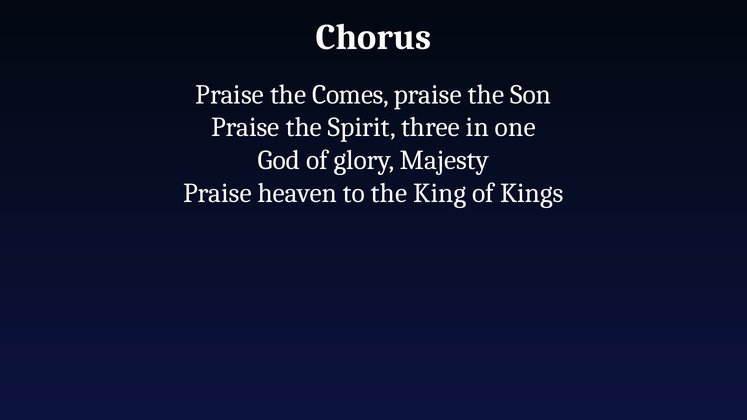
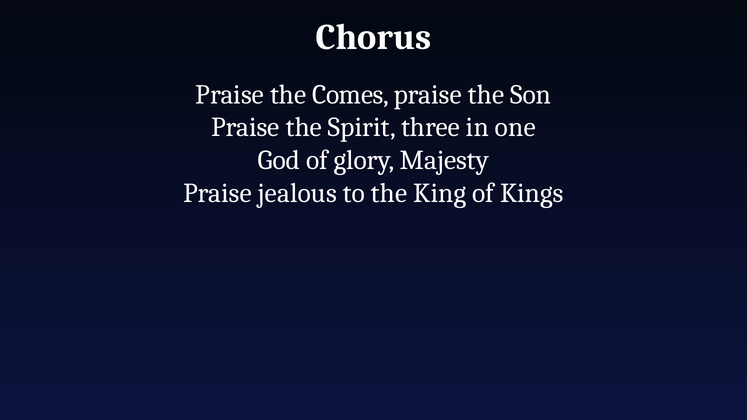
heaven: heaven -> jealous
